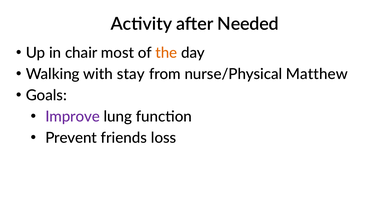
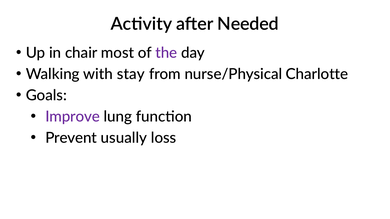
the colour: orange -> purple
Matthew: Matthew -> Charlotte
friends: friends -> usually
